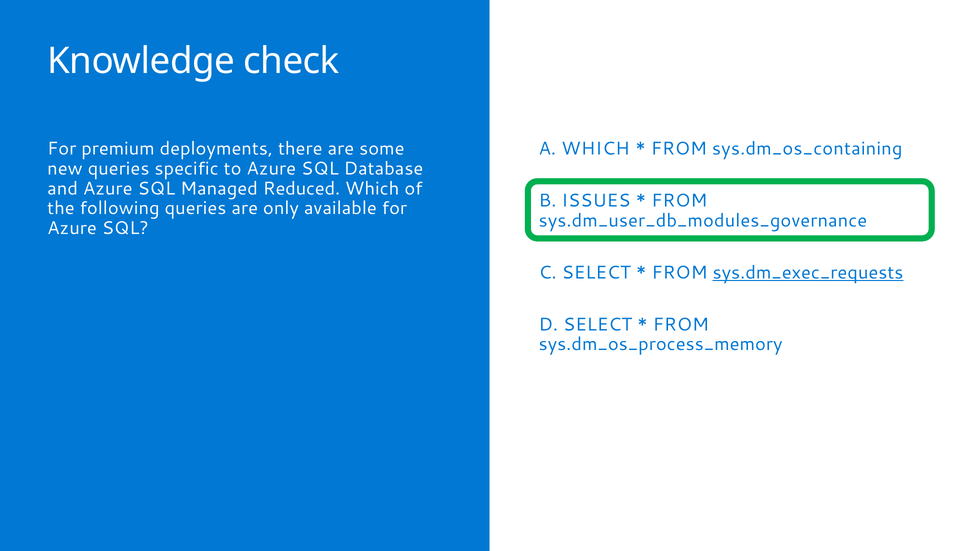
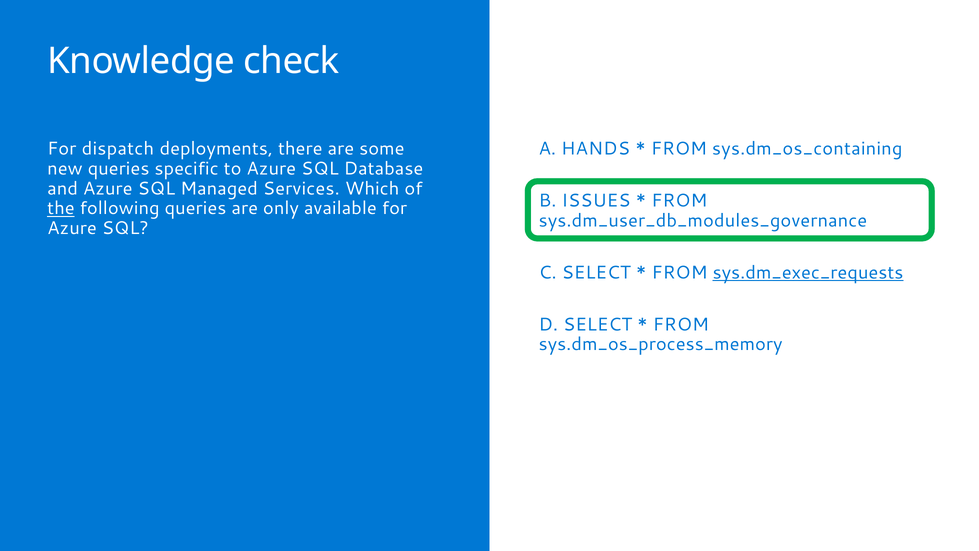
premium: premium -> dispatch
A WHICH: WHICH -> HANDS
Reduced: Reduced -> Services
the underline: none -> present
